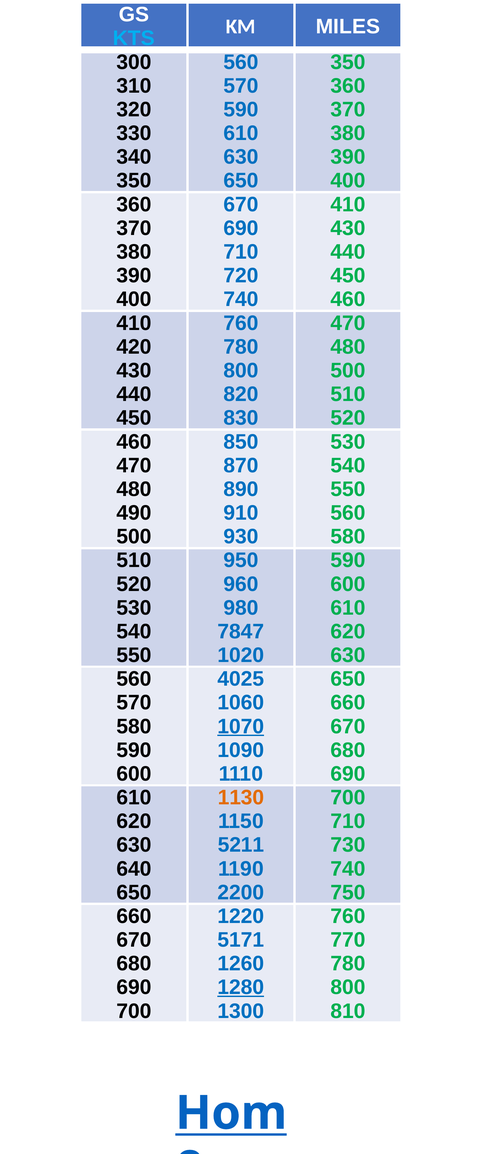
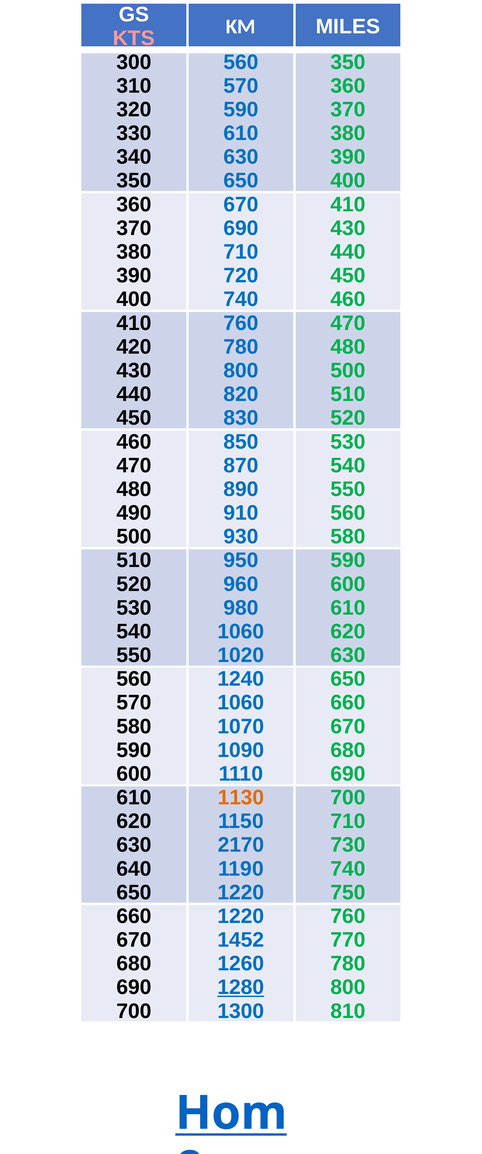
KTS colour: light blue -> pink
7847 at (241, 631): 7847 -> 1060
4025: 4025 -> 1240
1070 underline: present -> none
5211: 5211 -> 2170
2200 at (241, 892): 2200 -> 1220
5171: 5171 -> 1452
